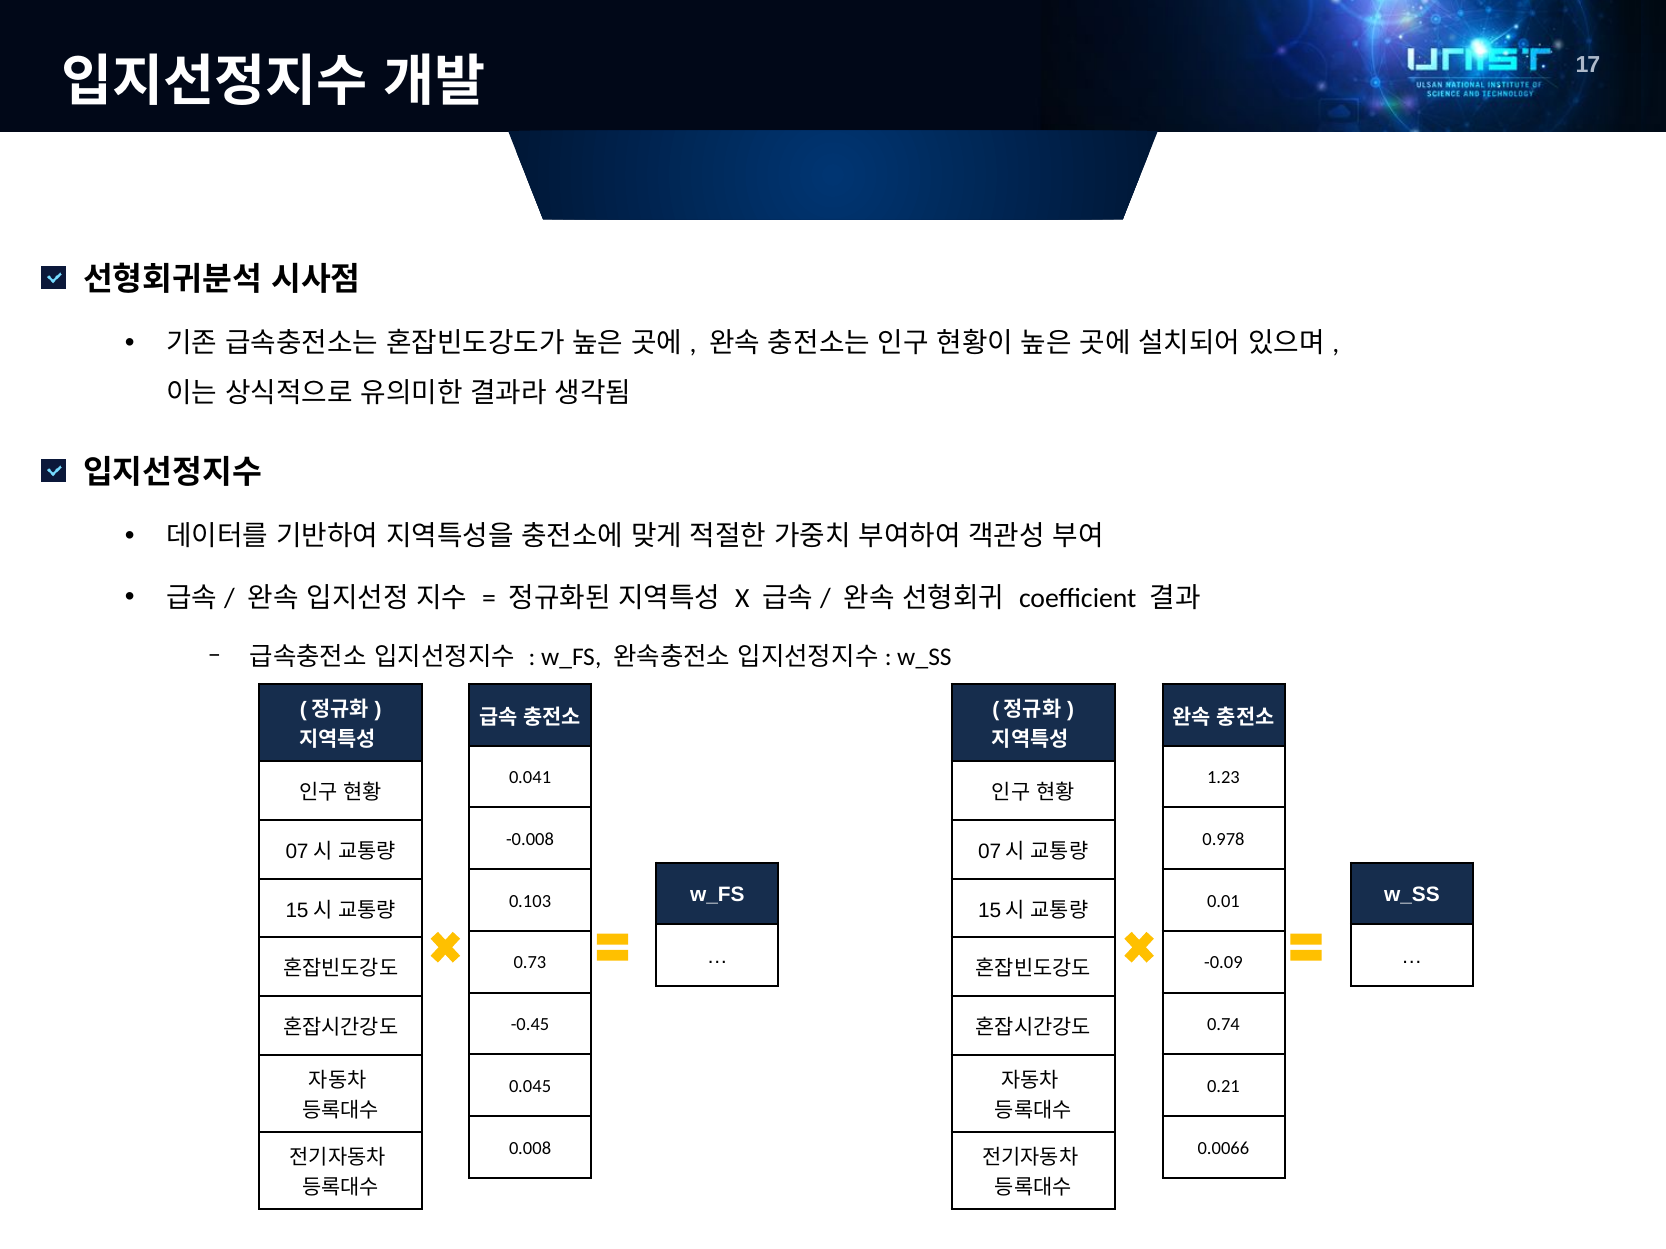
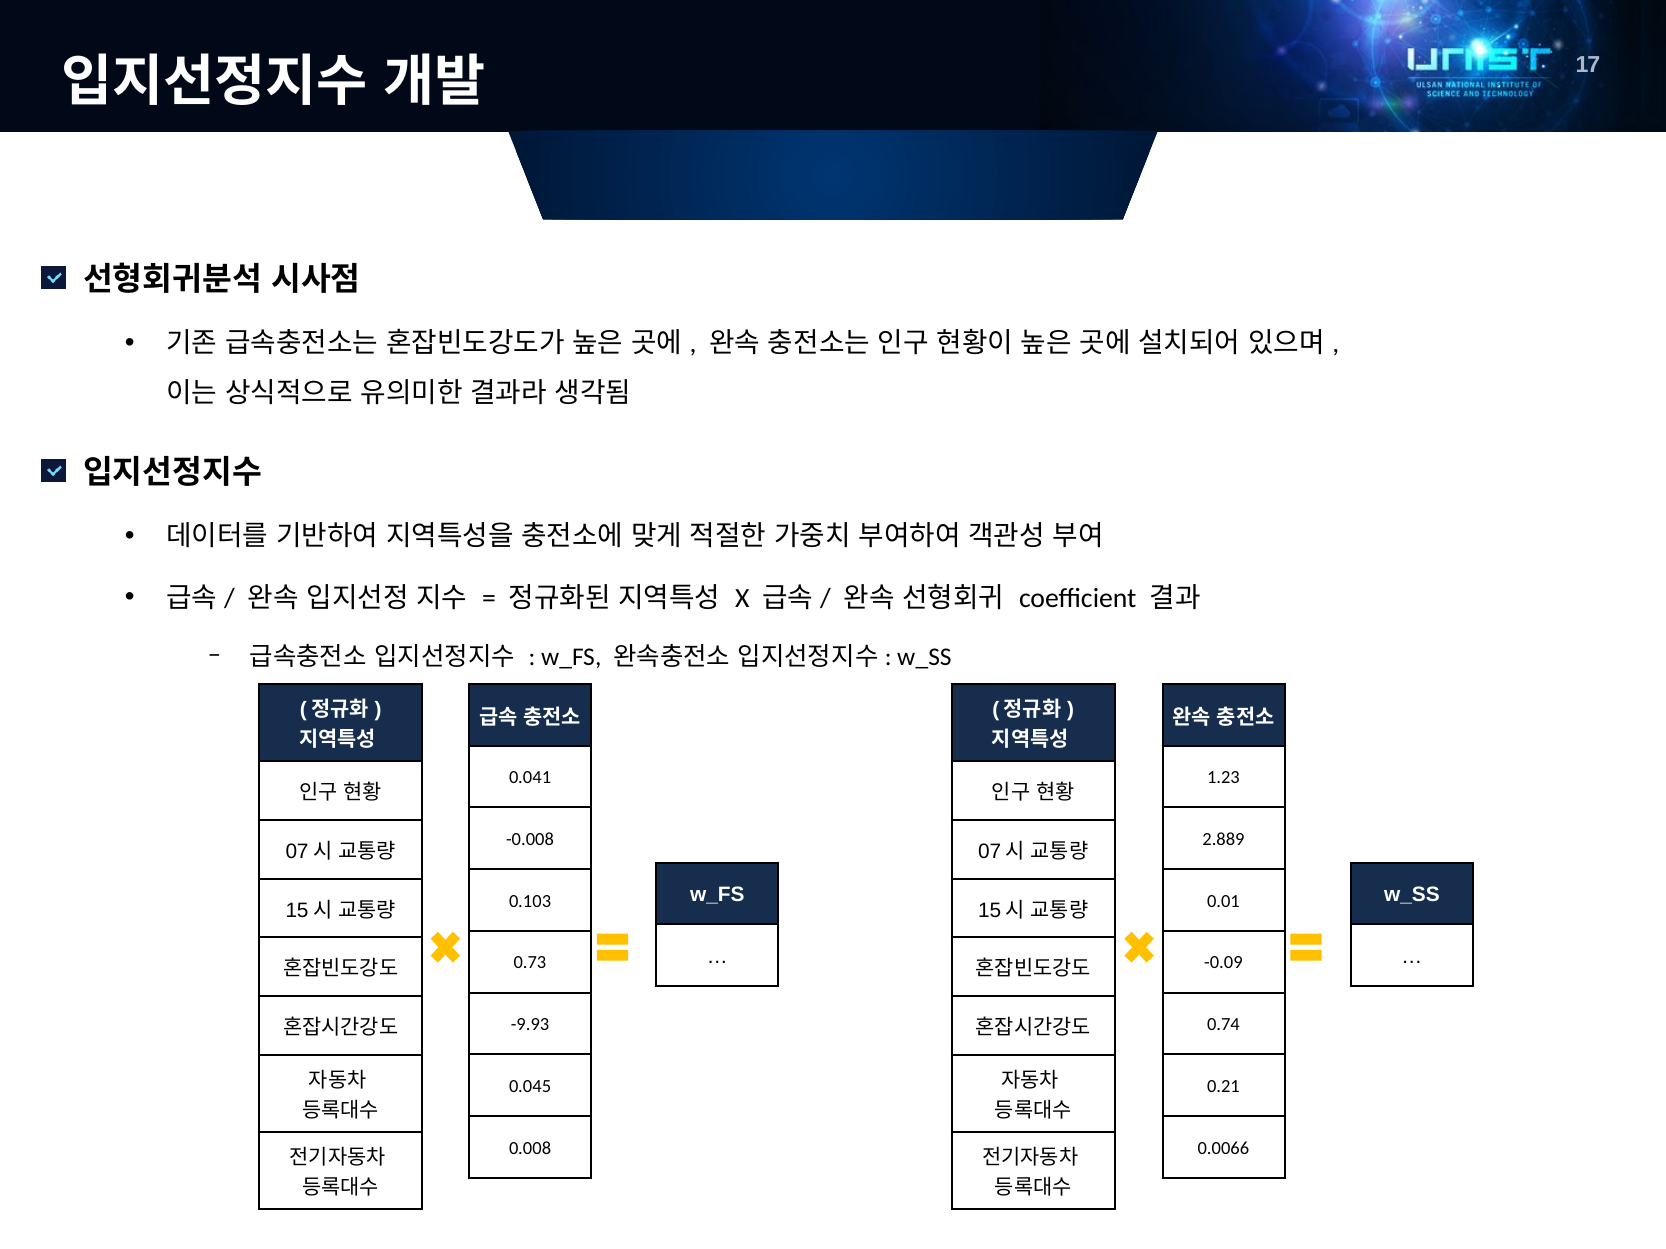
0.978: 0.978 -> 2.889
-0.45: -0.45 -> -9.93
